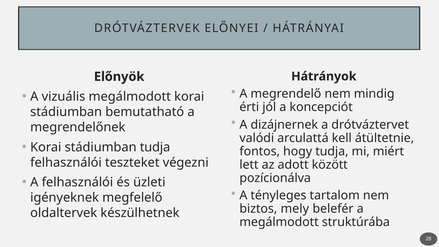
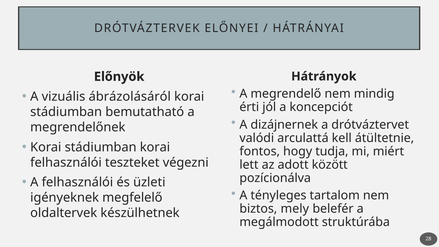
vizuális megálmodott: megálmodott -> ábrázolásáról
stádiumban tudja: tudja -> korai
